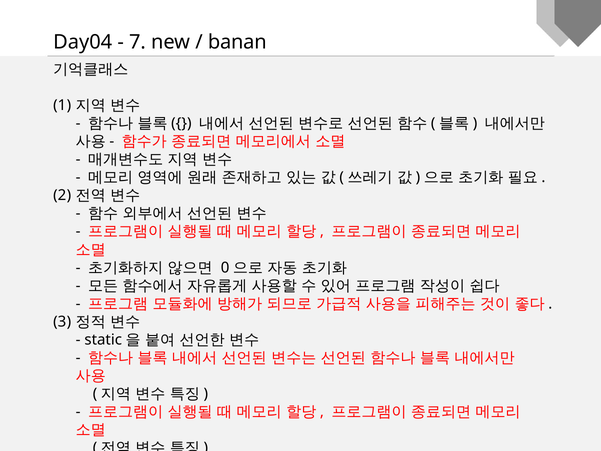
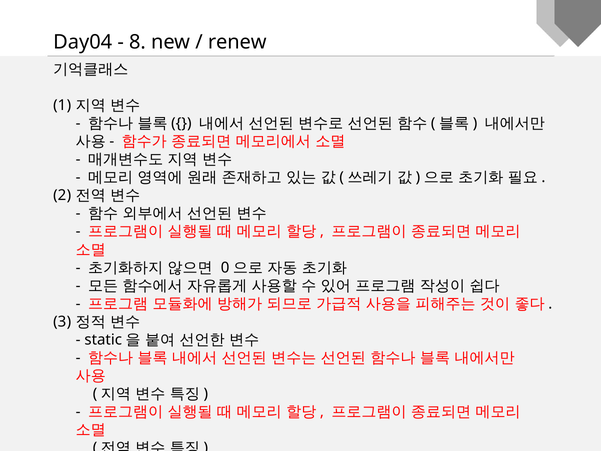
7: 7 -> 8
banan: banan -> renew
